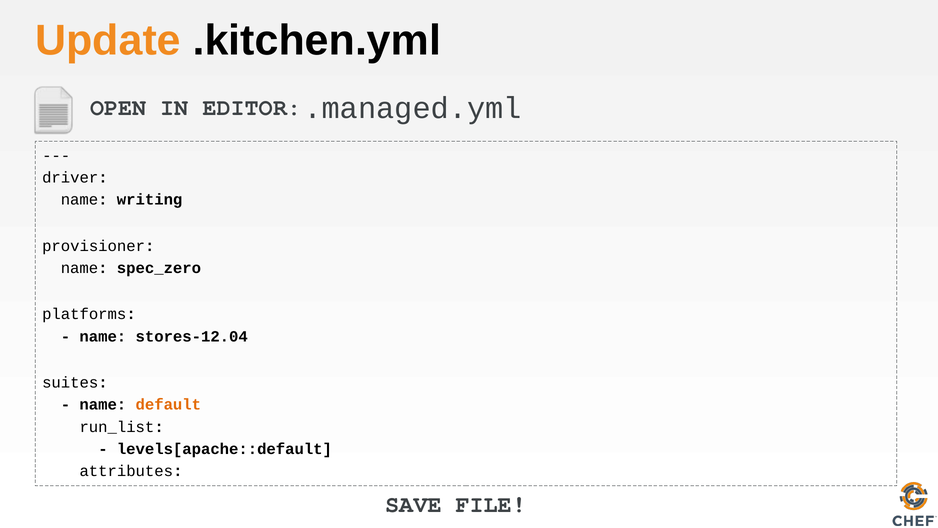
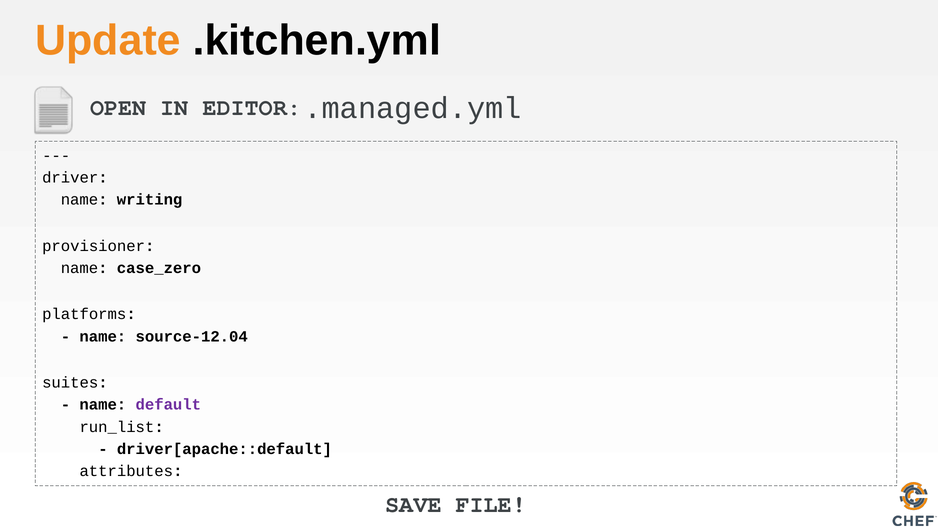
spec_zero: spec_zero -> case_zero
stores-12.04: stores-12.04 -> source-12.04
default colour: orange -> purple
levels[apache::default: levels[apache::default -> driver[apache::default
